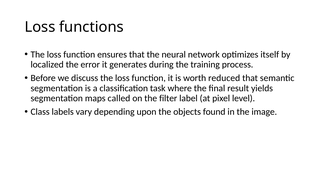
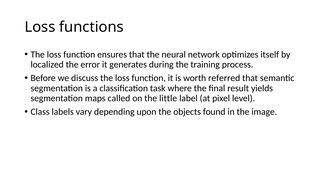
reduced: reduced -> referred
filter: filter -> little
